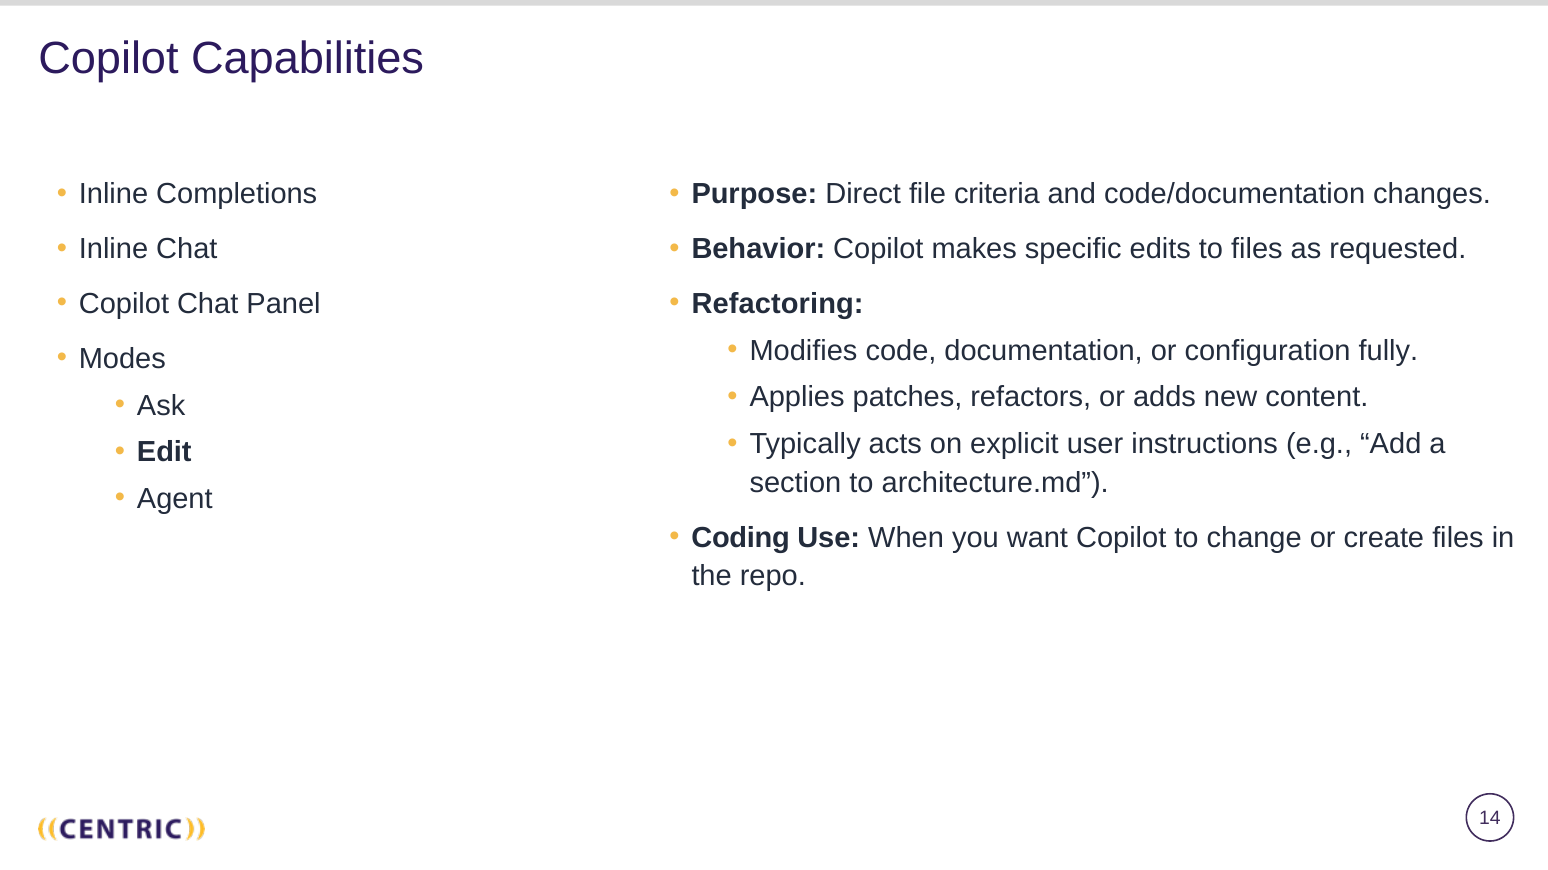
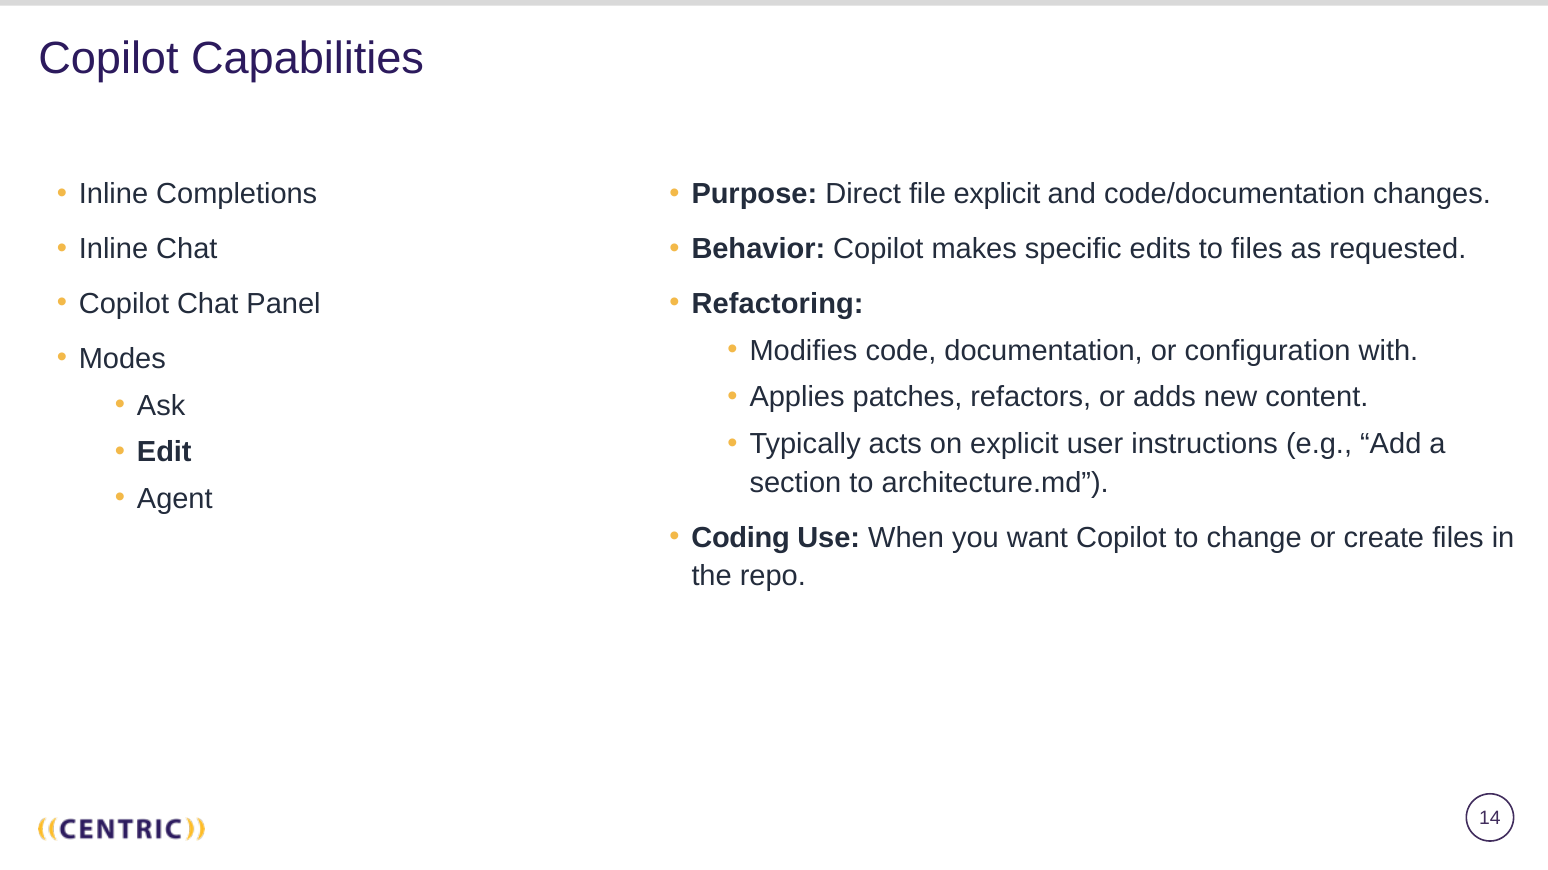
file criteria: criteria -> explicit
fully: fully -> with
